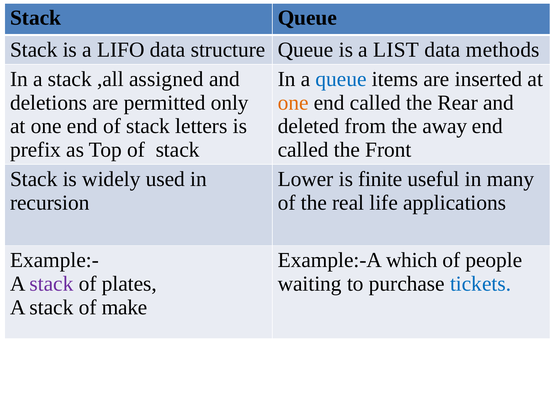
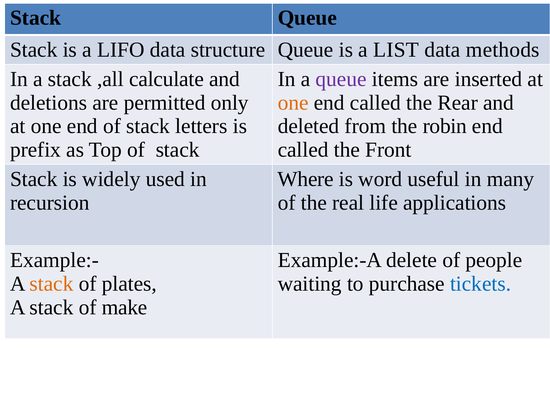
assigned: assigned -> calculate
queue at (341, 79) colour: blue -> purple
away: away -> robin
Lower: Lower -> Where
finite: finite -> word
which: which -> delete
stack at (52, 284) colour: purple -> orange
